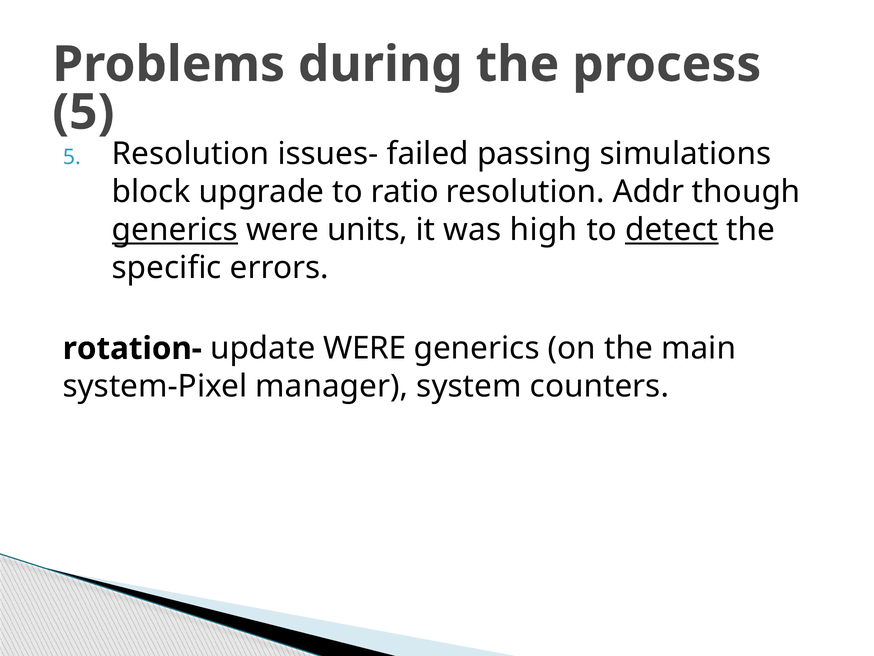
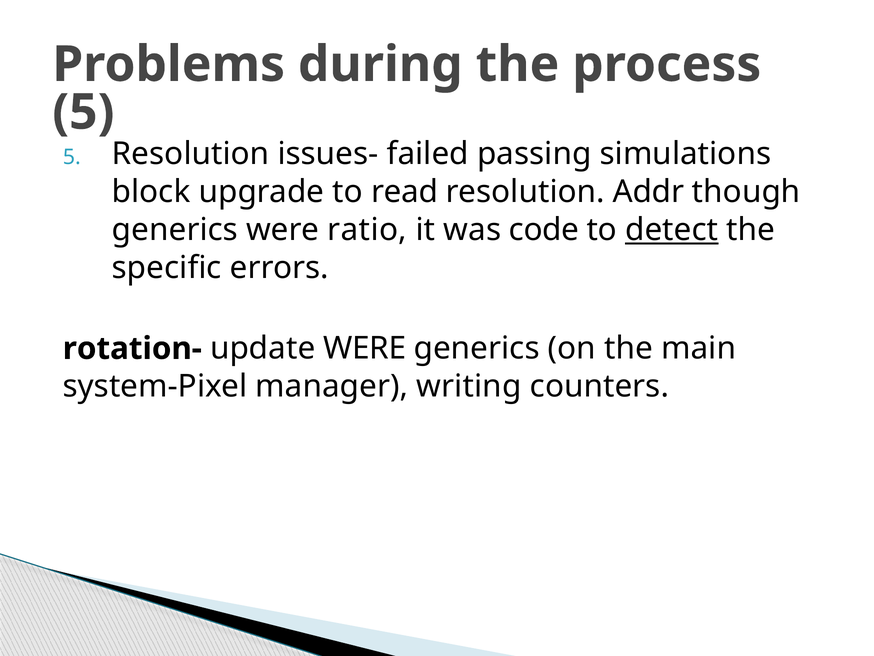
ratio: ratio -> read
generics at (175, 230) underline: present -> none
units: units -> ratio
high: high -> code
system: system -> writing
